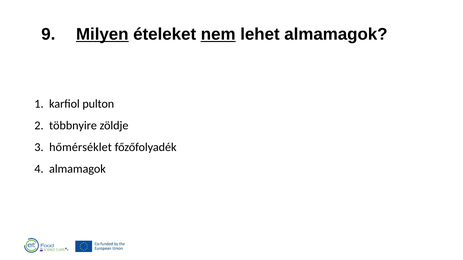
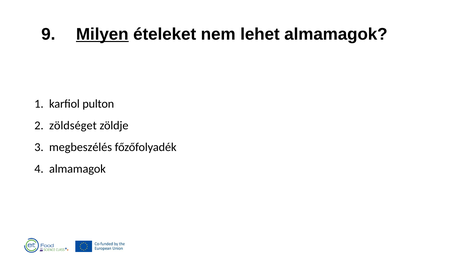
nem underline: present -> none
többnyire: többnyire -> zöldséget
hőmérséklet: hőmérséklet -> megbeszélés
